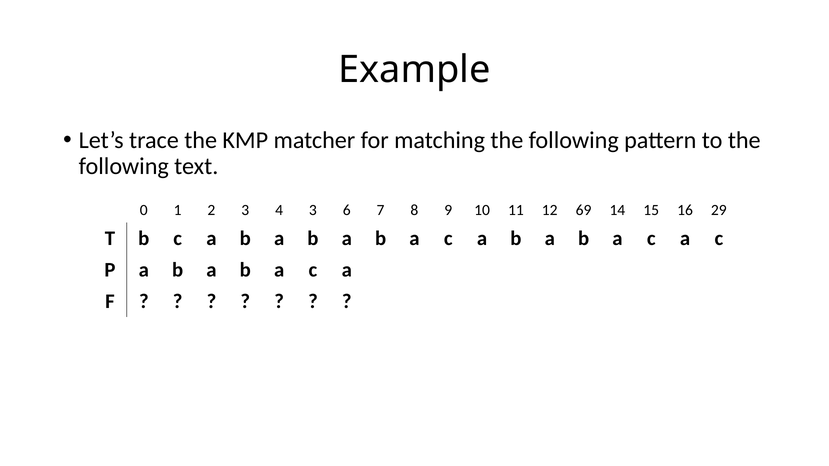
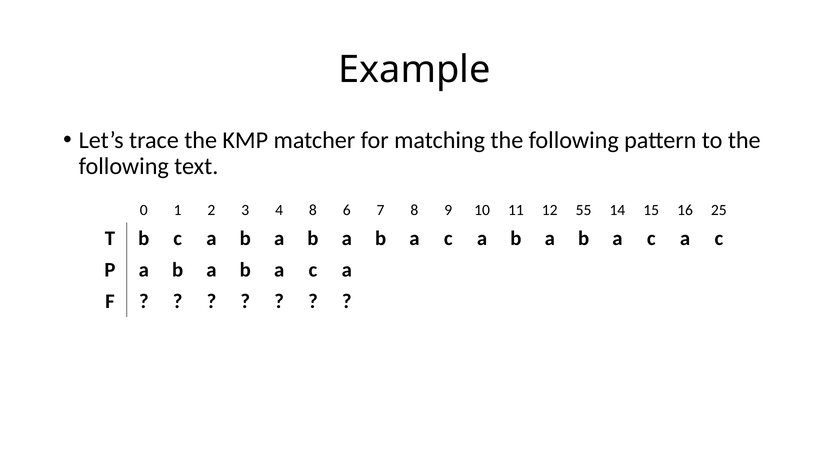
4 3: 3 -> 8
69: 69 -> 55
29: 29 -> 25
